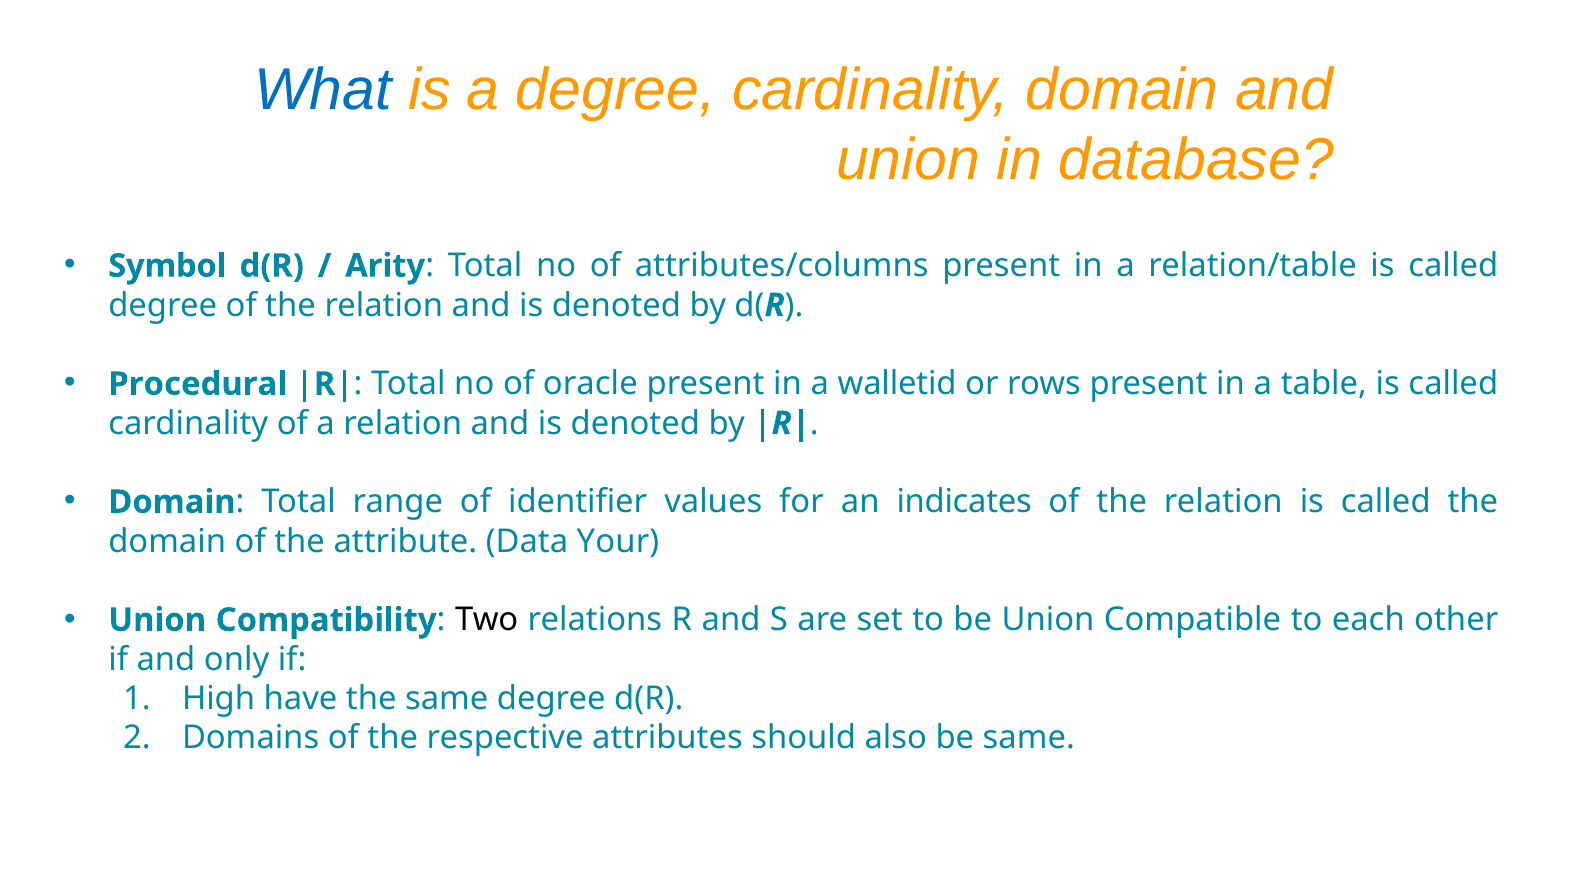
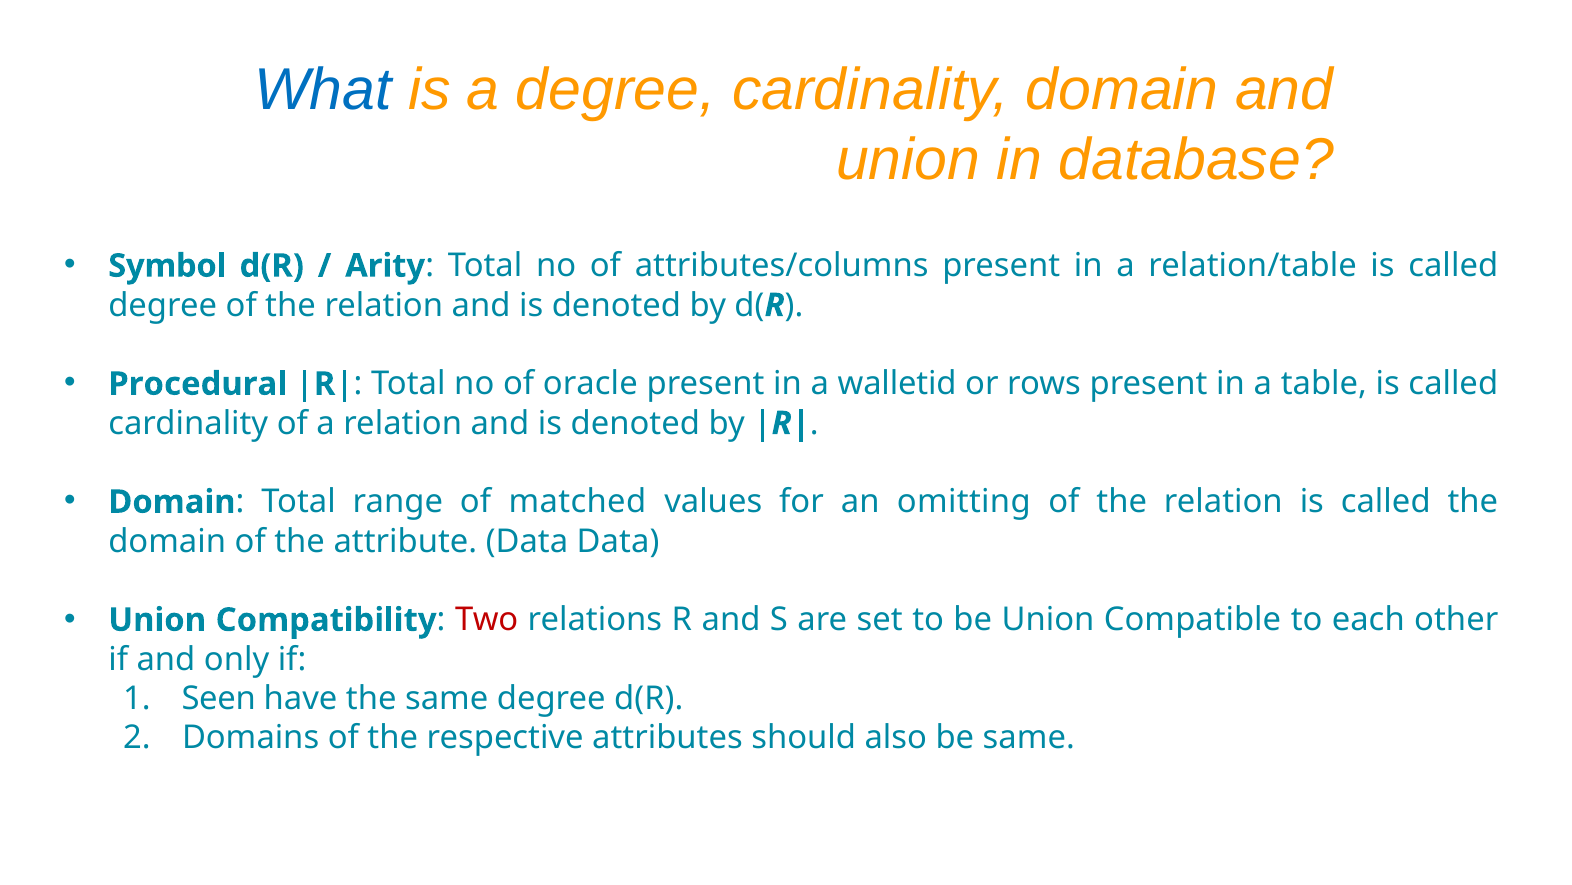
identifier: identifier -> matched
indicates: indicates -> omitting
Data Your: Your -> Data
Two colour: black -> red
High: High -> Seen
